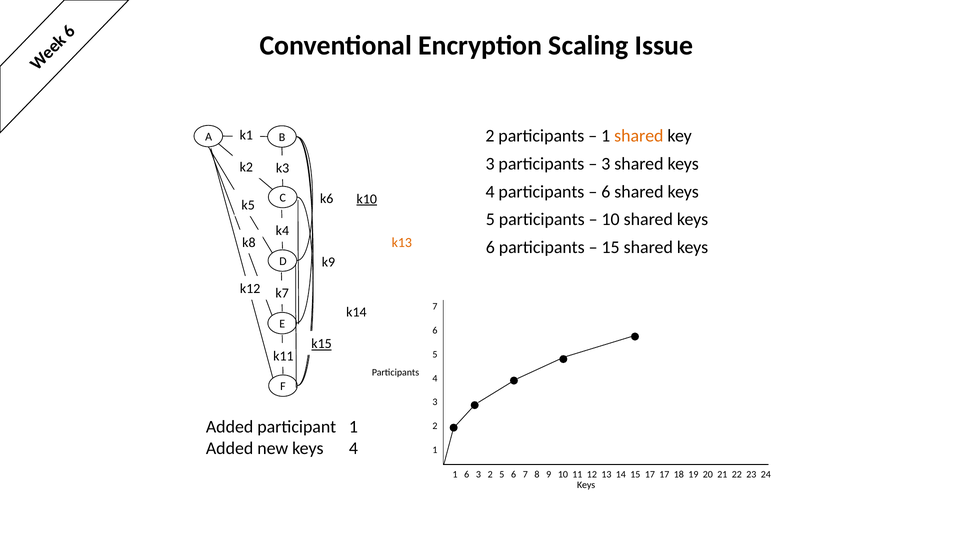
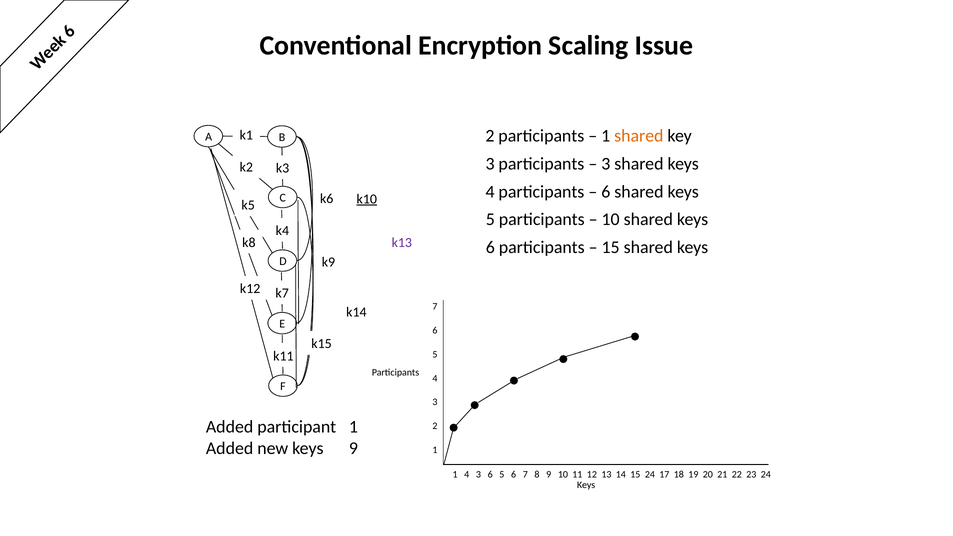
k13 colour: orange -> purple
k15 underline: present -> none
keys 4: 4 -> 9
1 6: 6 -> 4
2 at (490, 475): 2 -> 6
15 17: 17 -> 24
